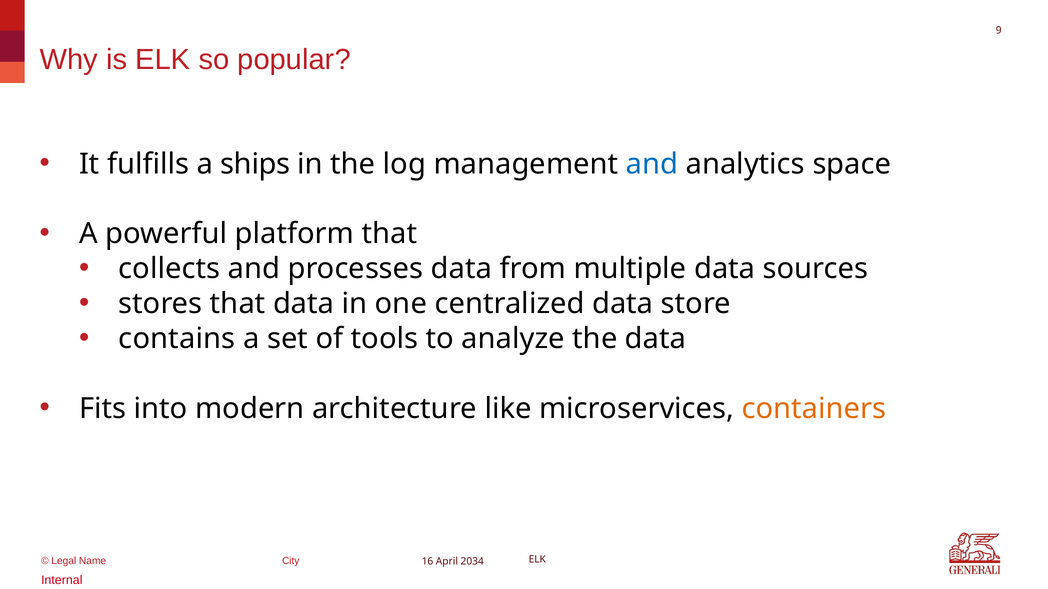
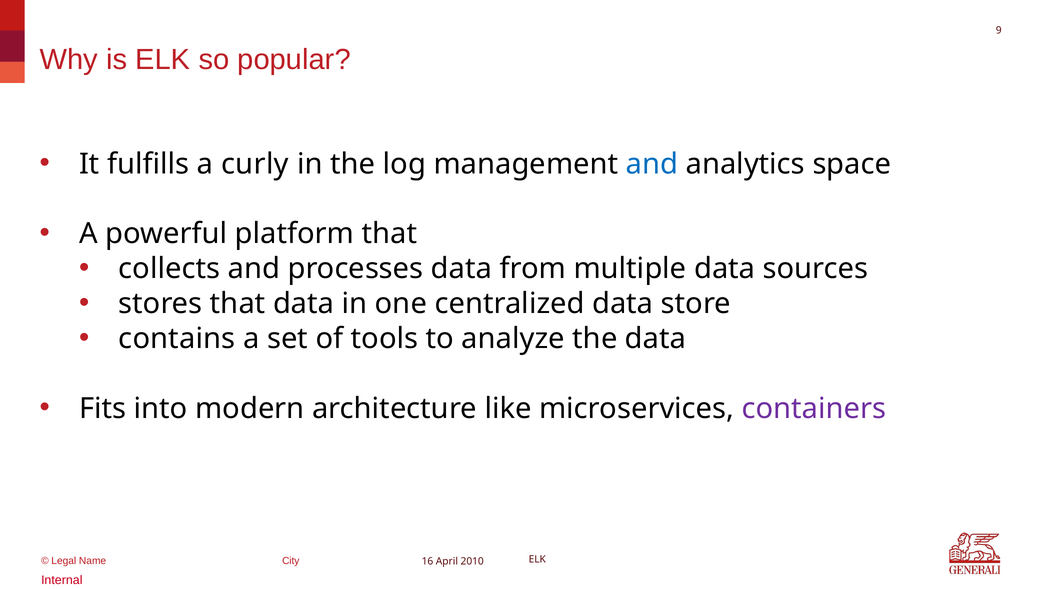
ships: ships -> curly
containers colour: orange -> purple
2034: 2034 -> 2010
